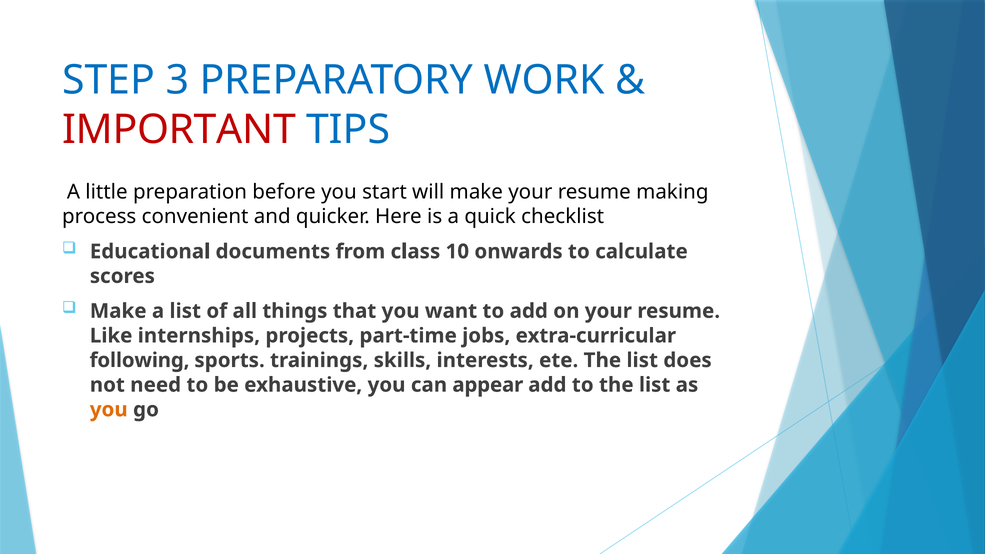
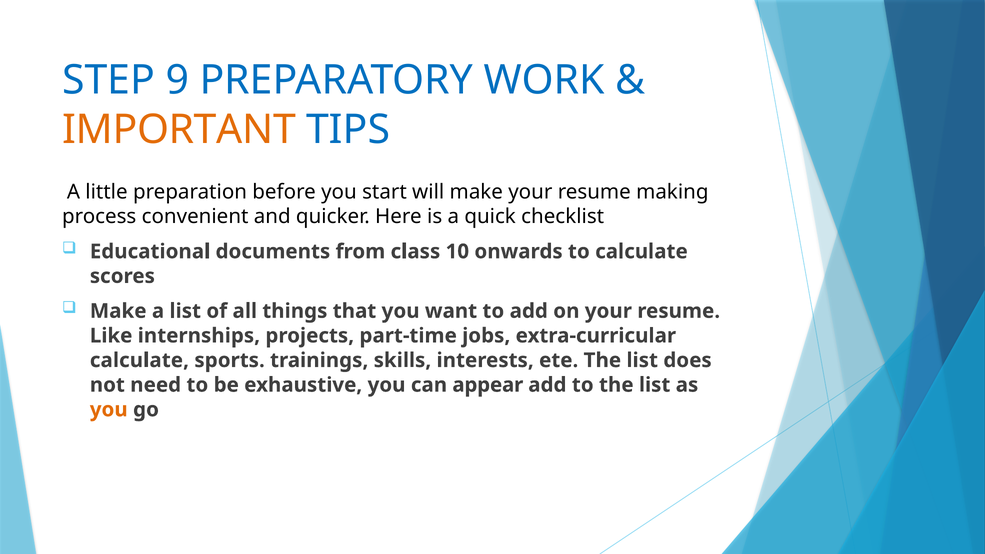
3: 3 -> 9
IMPORTANT colour: red -> orange
following at (140, 360): following -> calculate
